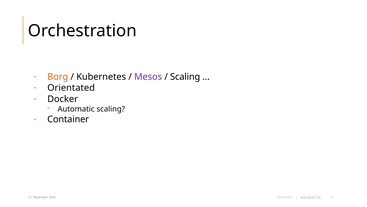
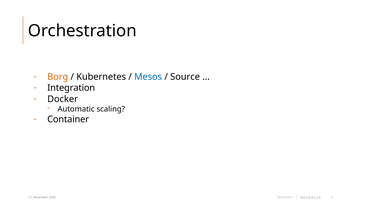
Mesos colour: purple -> blue
Scaling at (185, 77): Scaling -> Source
Orientated: Orientated -> Integration
